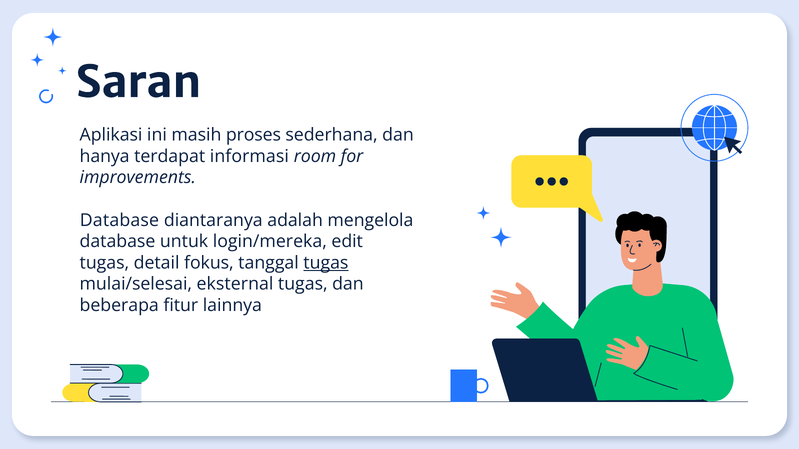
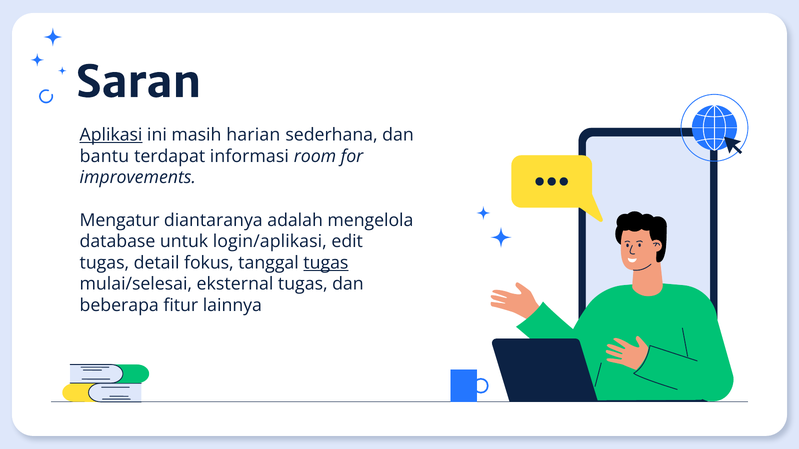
Aplikasi underline: none -> present
proses: proses -> harian
hanya: hanya -> bantu
Database at (119, 220): Database -> Mengatur
login/mereka: login/mereka -> login/aplikasi
